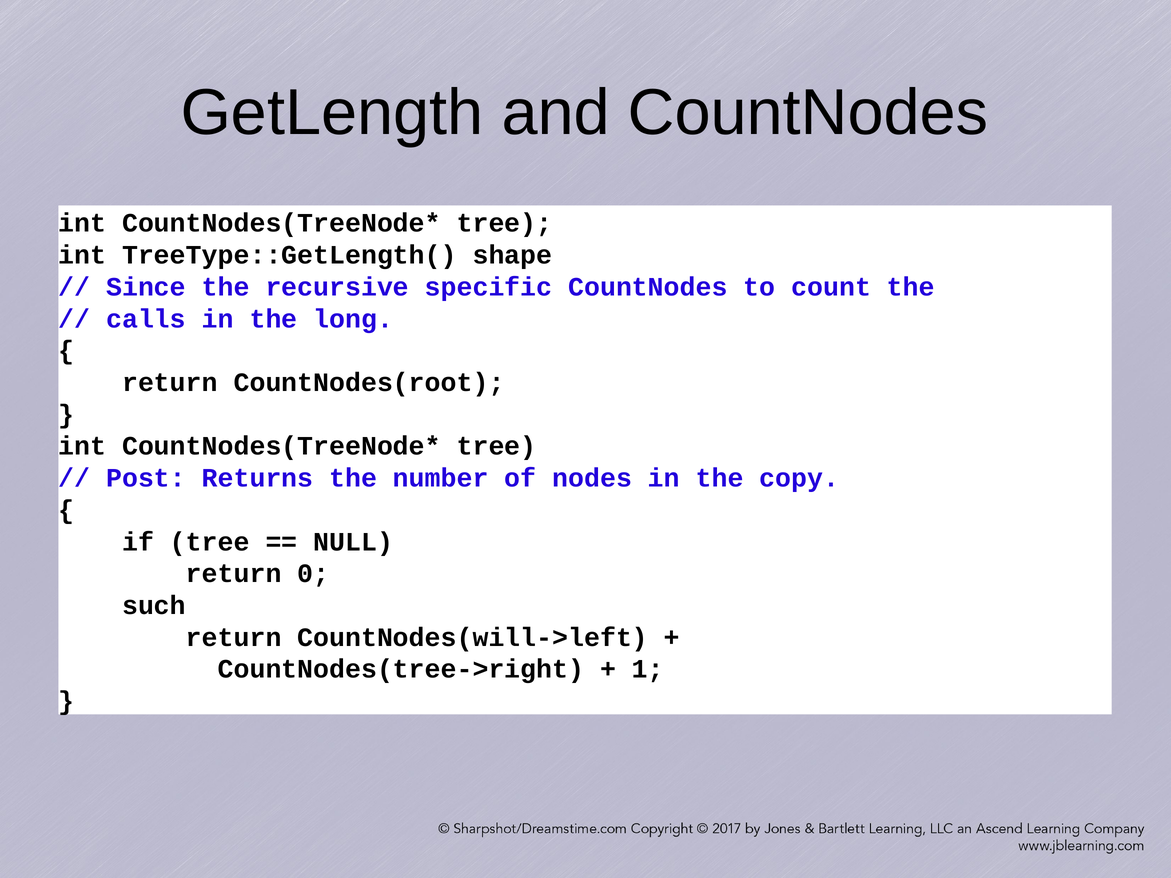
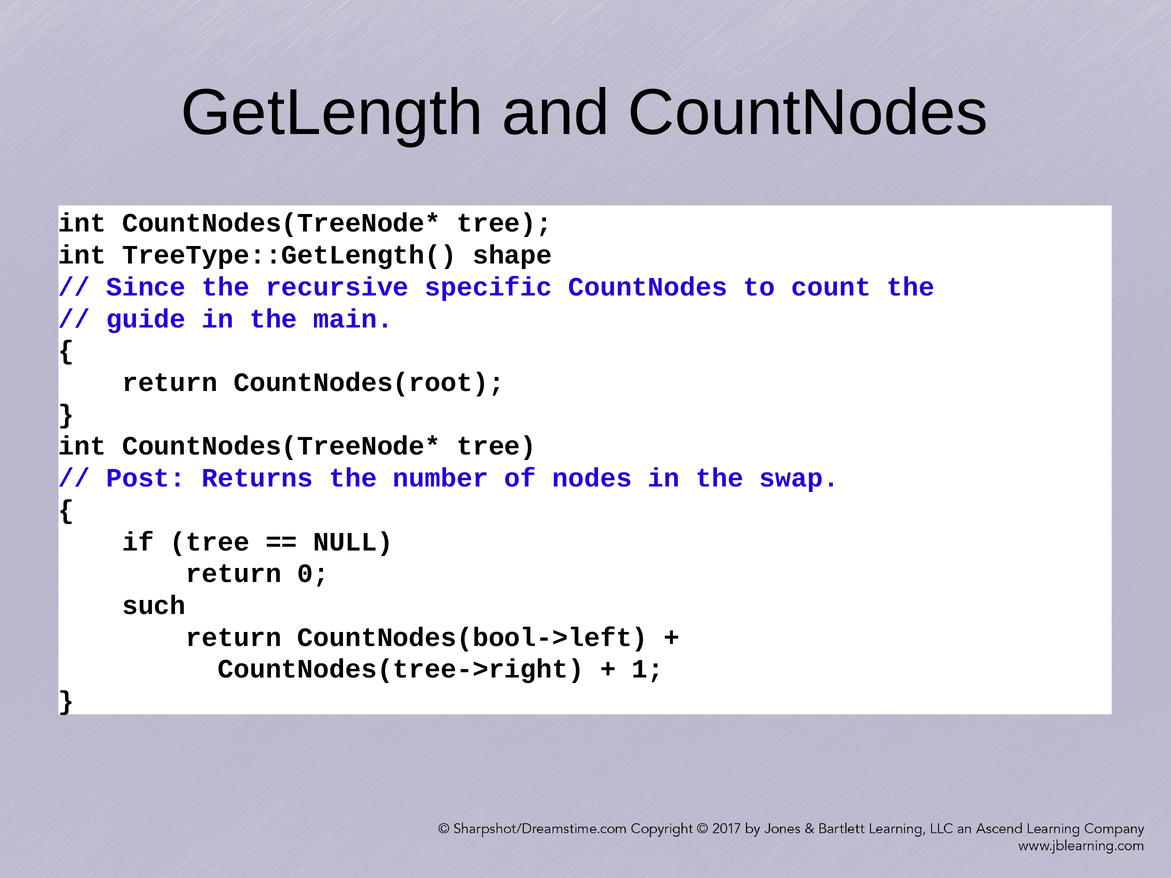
calls: calls -> guide
long: long -> main
copy: copy -> swap
CountNodes(will->left: CountNodes(will->left -> CountNodes(bool->left
